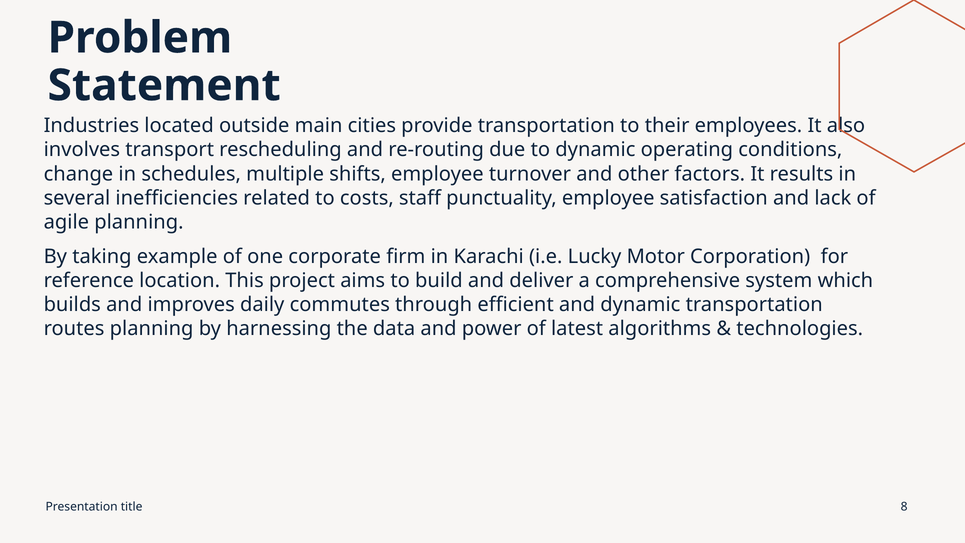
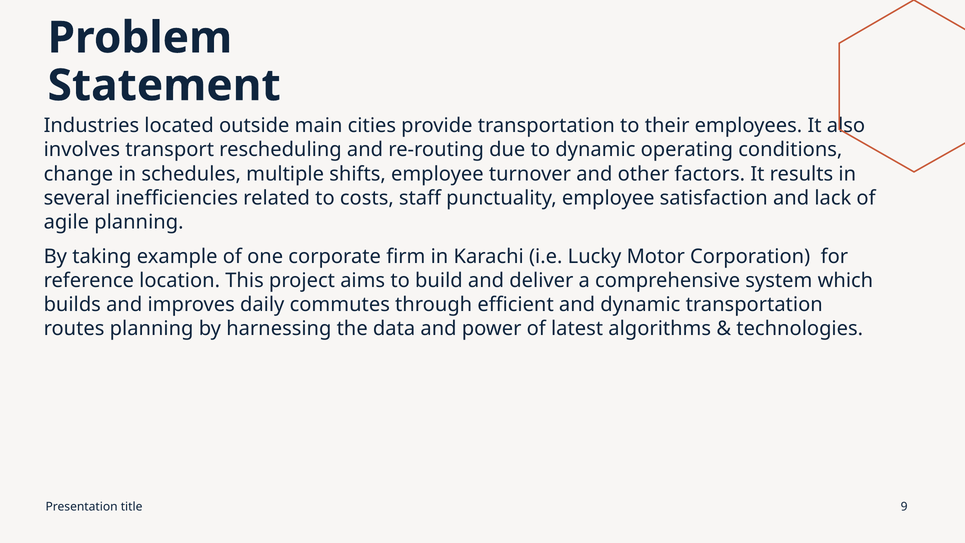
8: 8 -> 9
